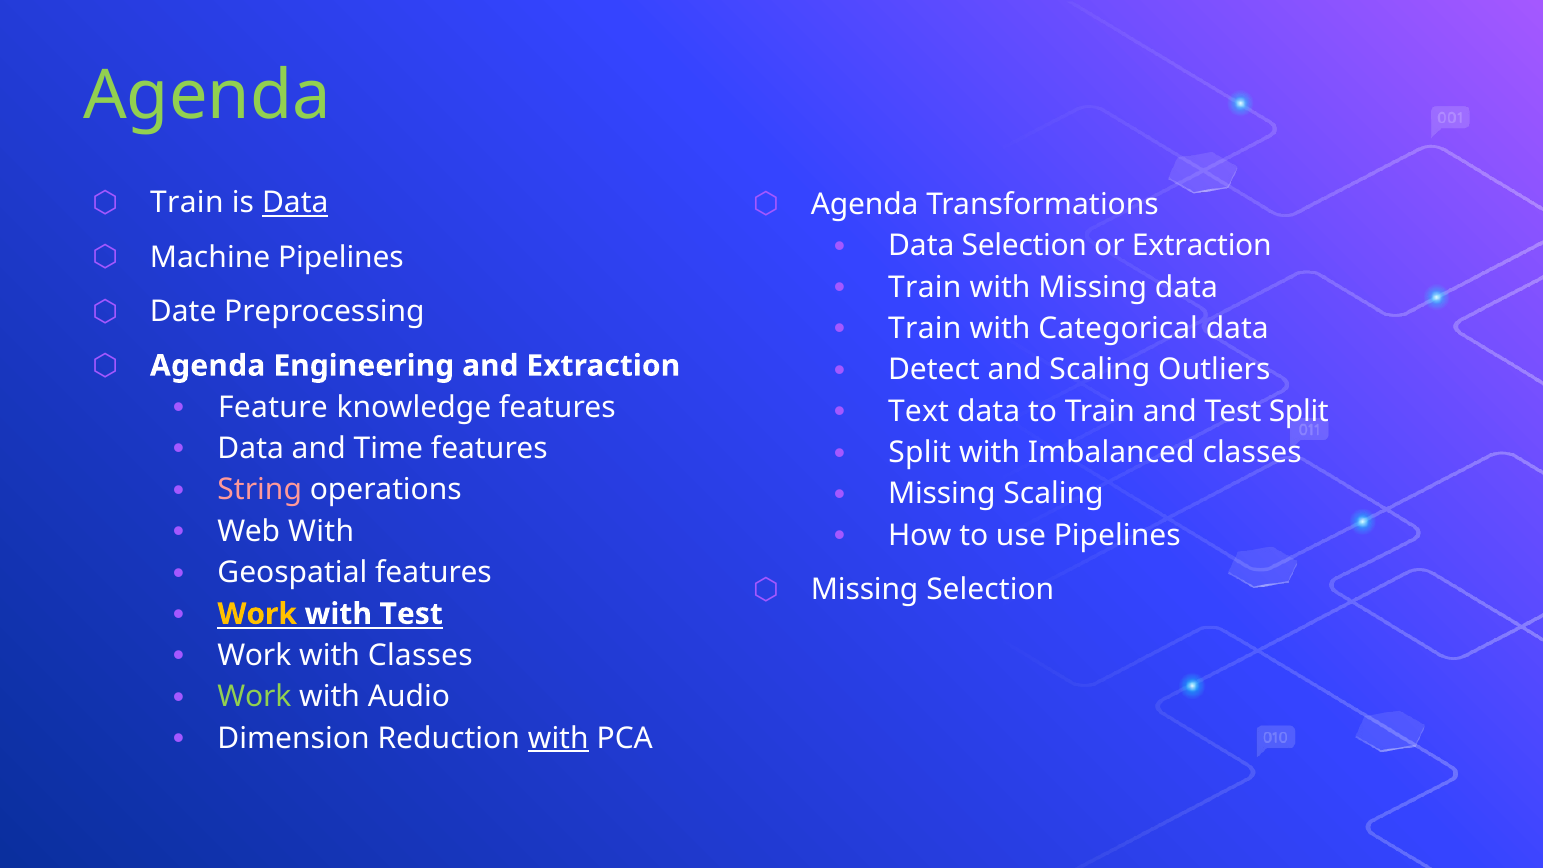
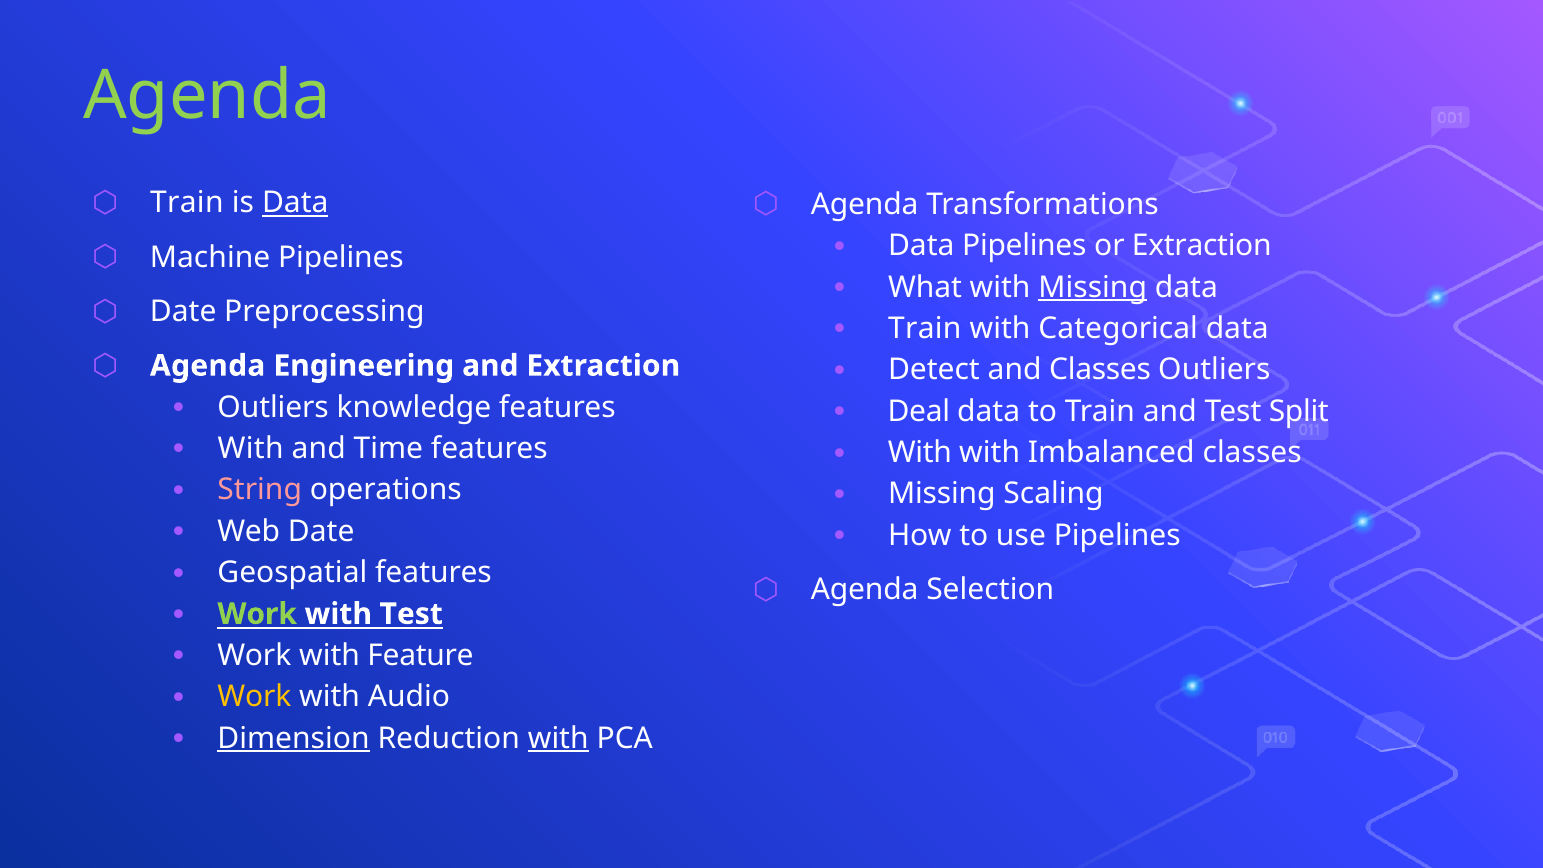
Data Selection: Selection -> Pipelines
Train at (925, 287): Train -> What
Missing at (1093, 287) underline: none -> present
and Scaling: Scaling -> Classes
Feature at (273, 407): Feature -> Outliers
Text: Text -> Deal
Data at (251, 449): Data -> With
Split at (920, 453): Split -> With
Web With: With -> Date
Missing at (865, 590): Missing -> Agenda
Work at (257, 614) colour: yellow -> light green
with Classes: Classes -> Feature
Work at (254, 697) colour: light green -> yellow
Dimension underline: none -> present
